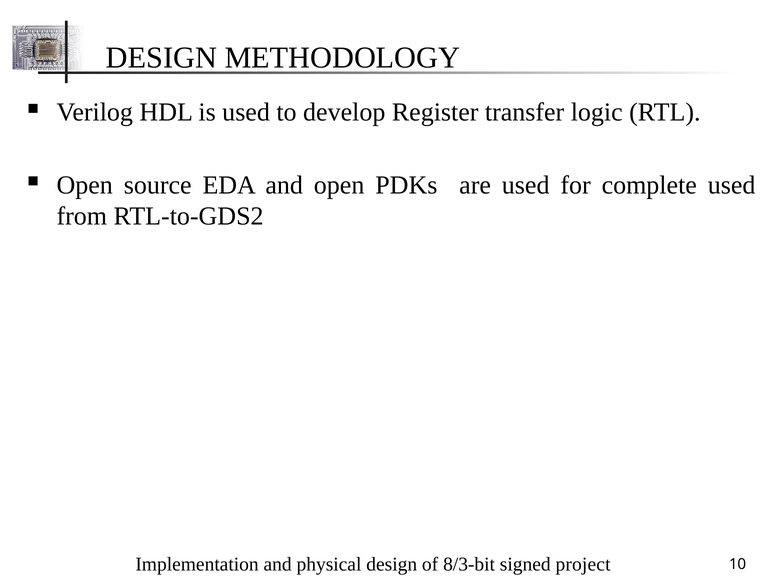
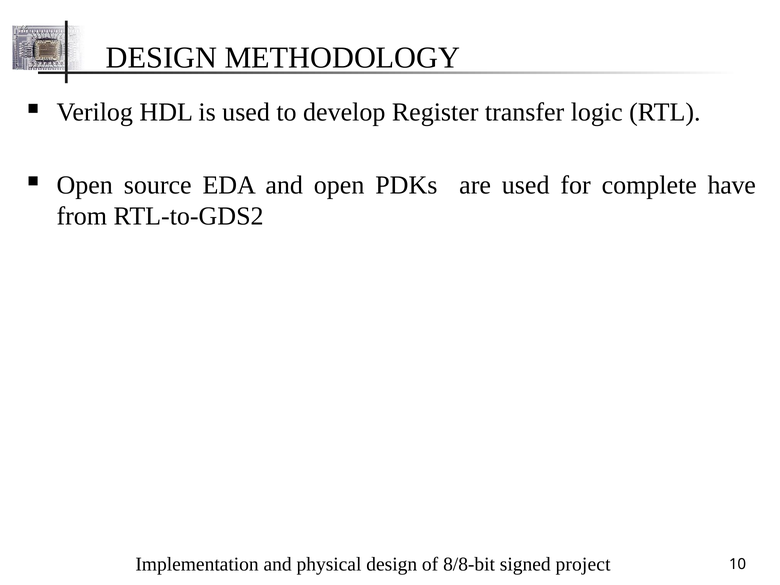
complete used: used -> have
8/3-bit: 8/3-bit -> 8/8-bit
